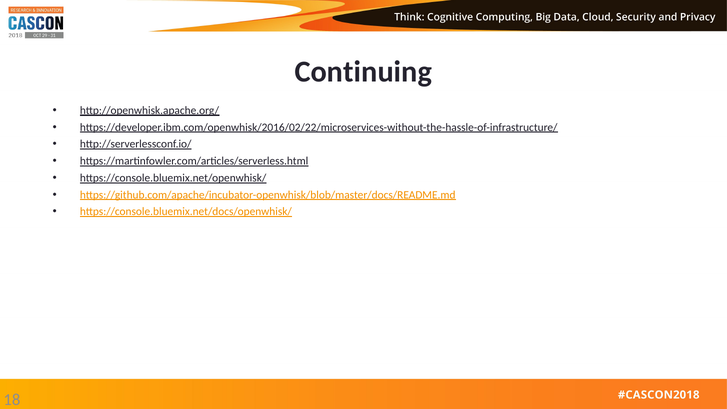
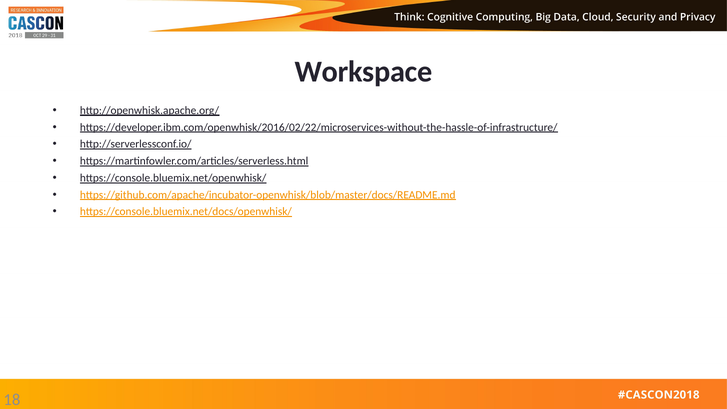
Continuing: Continuing -> Workspace
